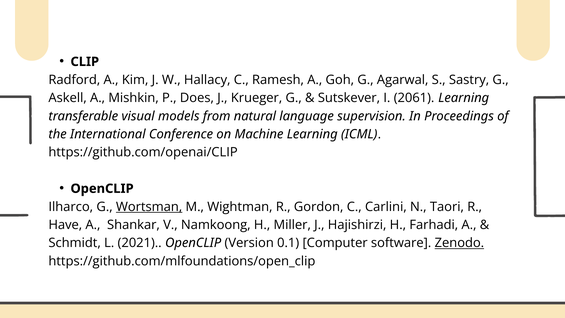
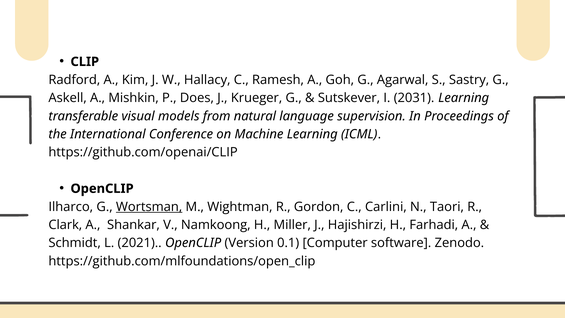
2061: 2061 -> 2031
Have: Have -> Clark
Zenodo underline: present -> none
